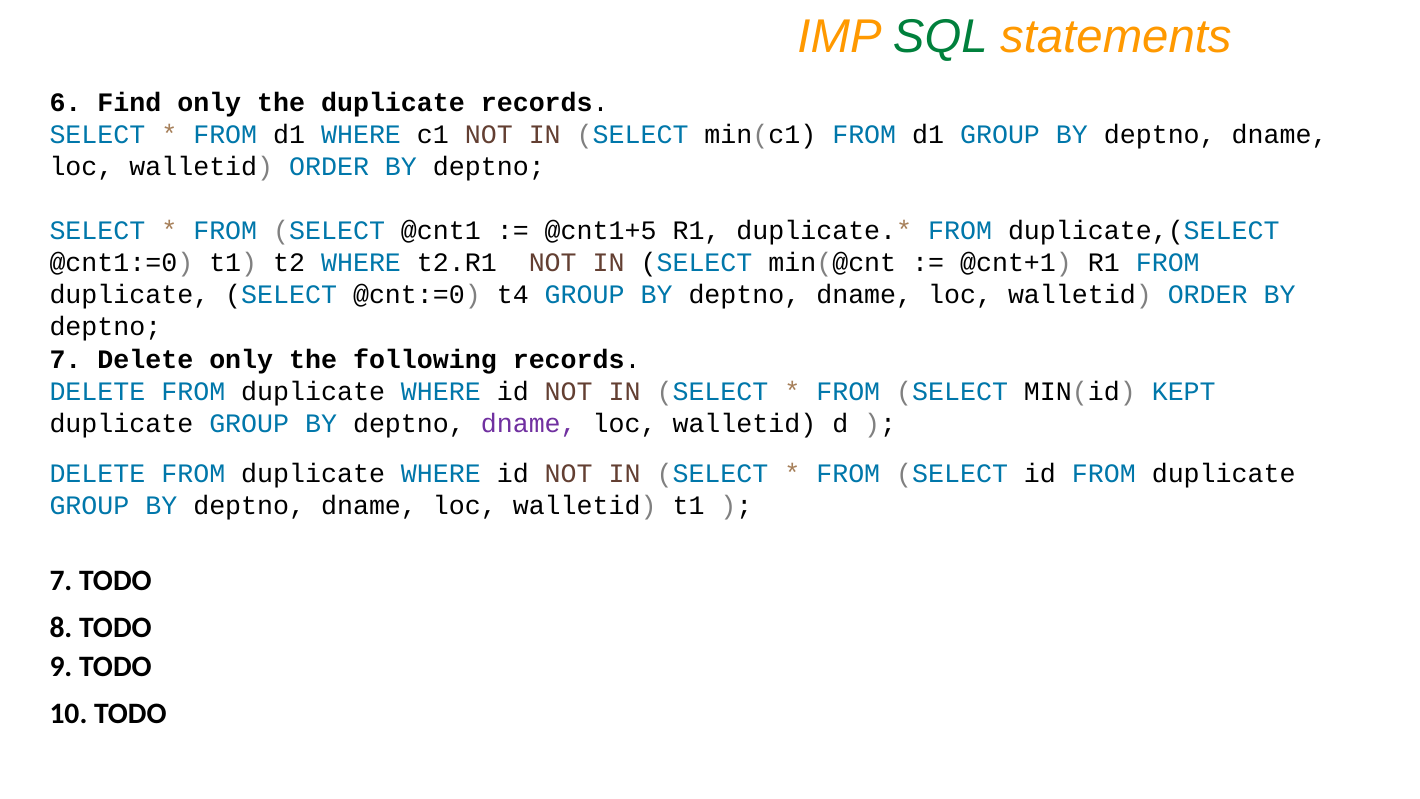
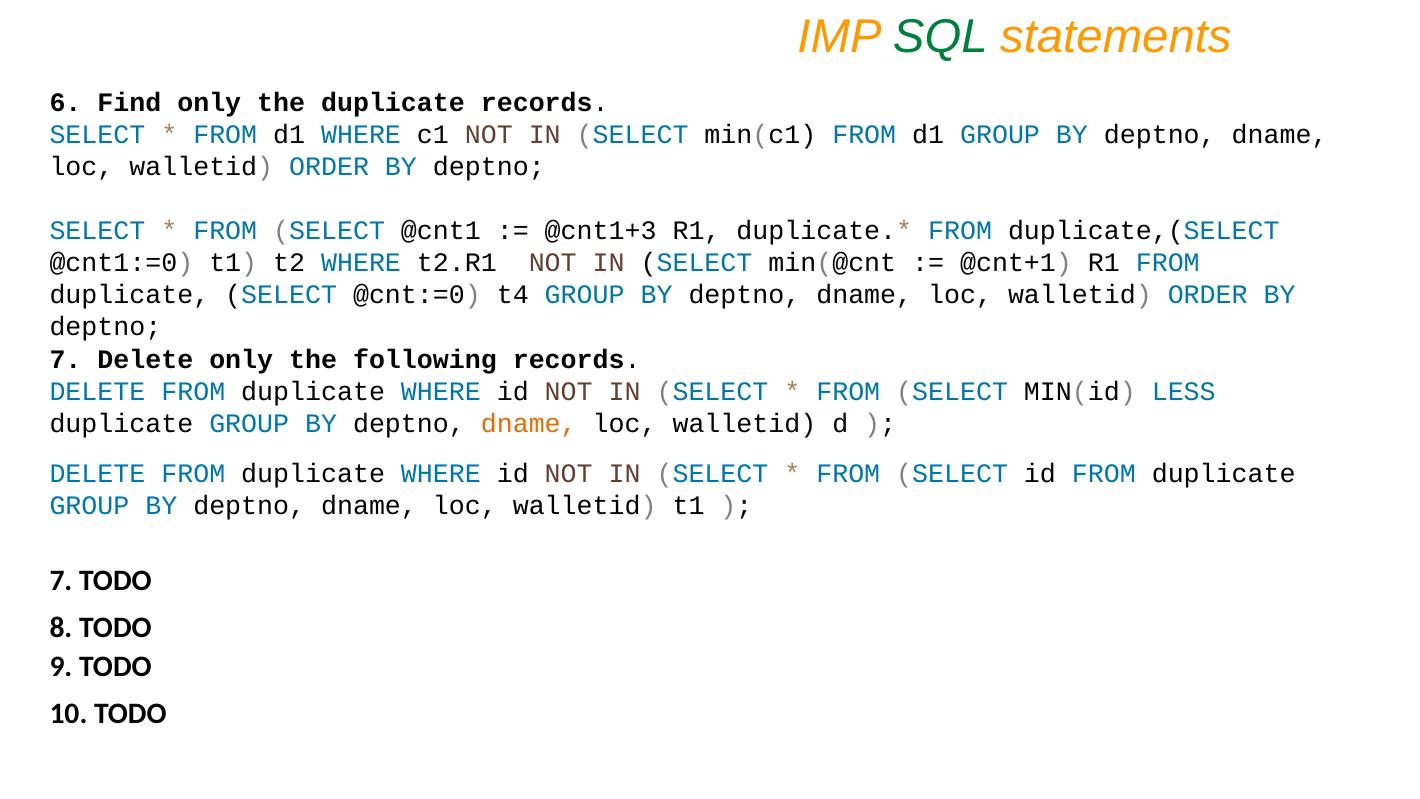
@cnt1+5: @cnt1+5 -> @cnt1+3
KEPT: KEPT -> LESS
dname at (529, 424) colour: purple -> orange
